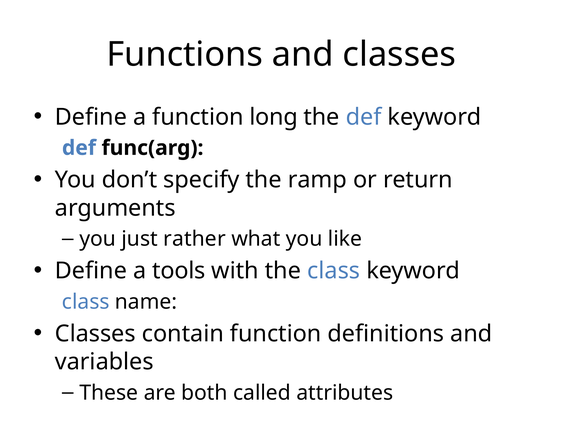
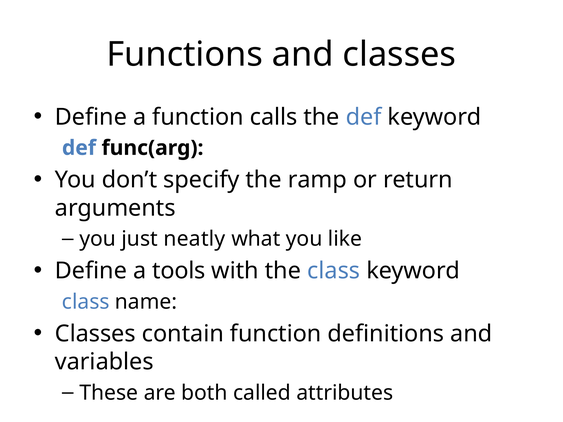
long: long -> calls
rather: rather -> neatly
